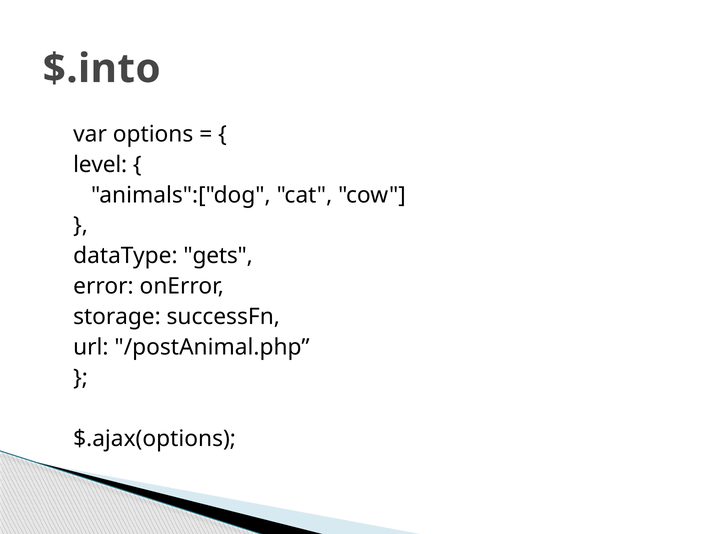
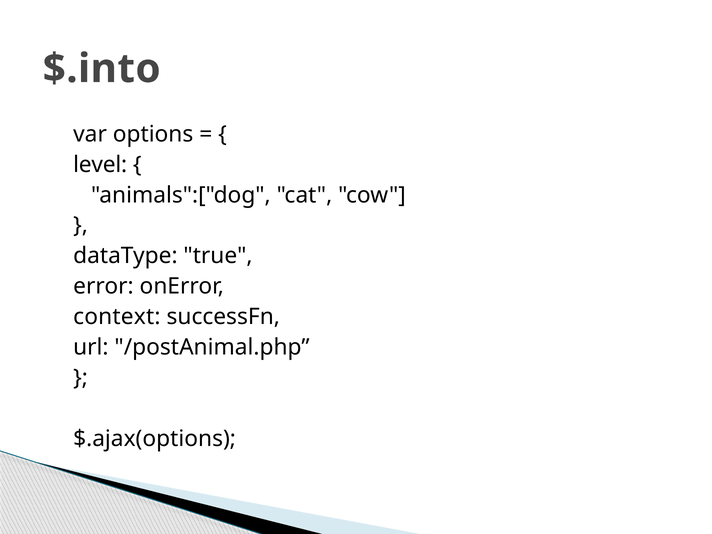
gets: gets -> true
storage: storage -> context
